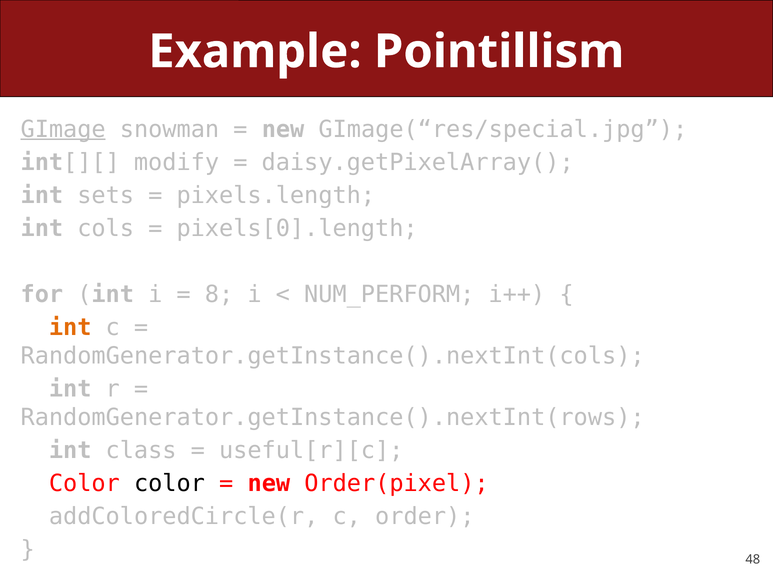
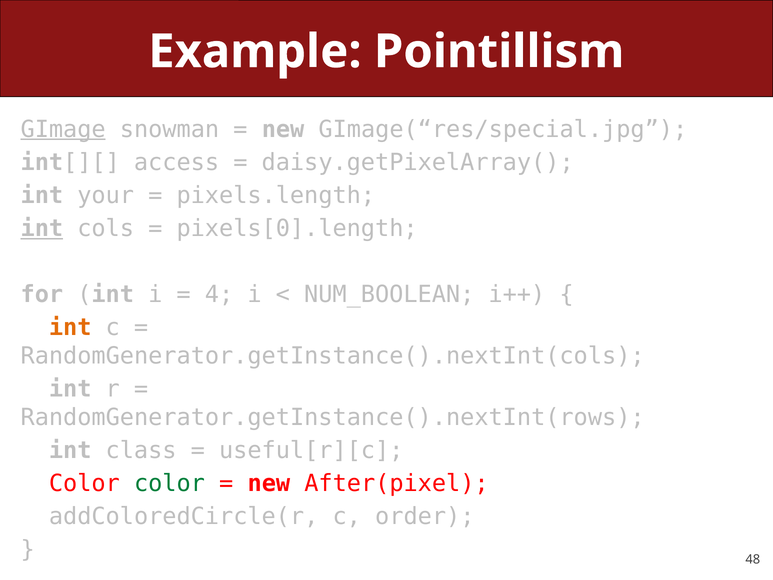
modify: modify -> access
sets: sets -> your
int at (42, 228) underline: none -> present
8: 8 -> 4
NUM_PERFORM: NUM_PERFORM -> NUM_BOOLEAN
color at (169, 483) colour: black -> green
Order(pixel: Order(pixel -> After(pixel
